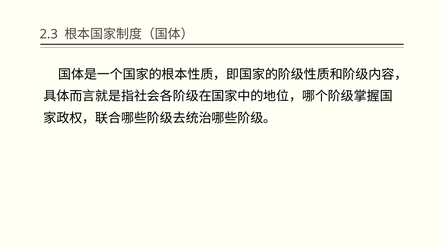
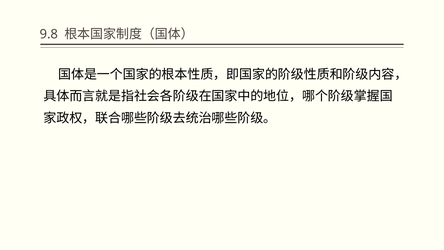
2.3: 2.3 -> 9.8
